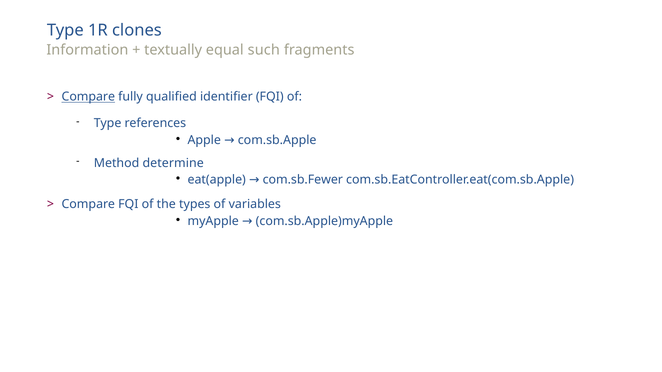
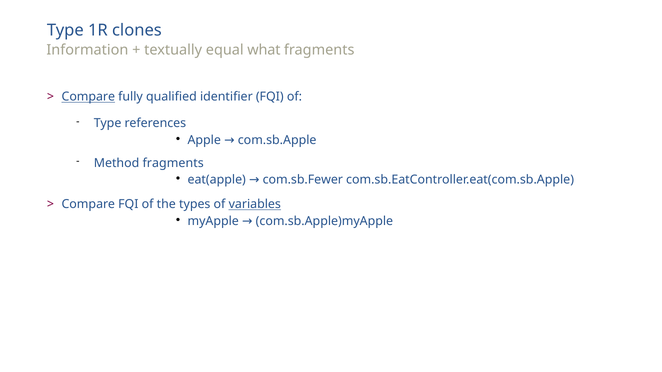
such: such -> what
Method determine: determine -> fragments
variables underline: none -> present
